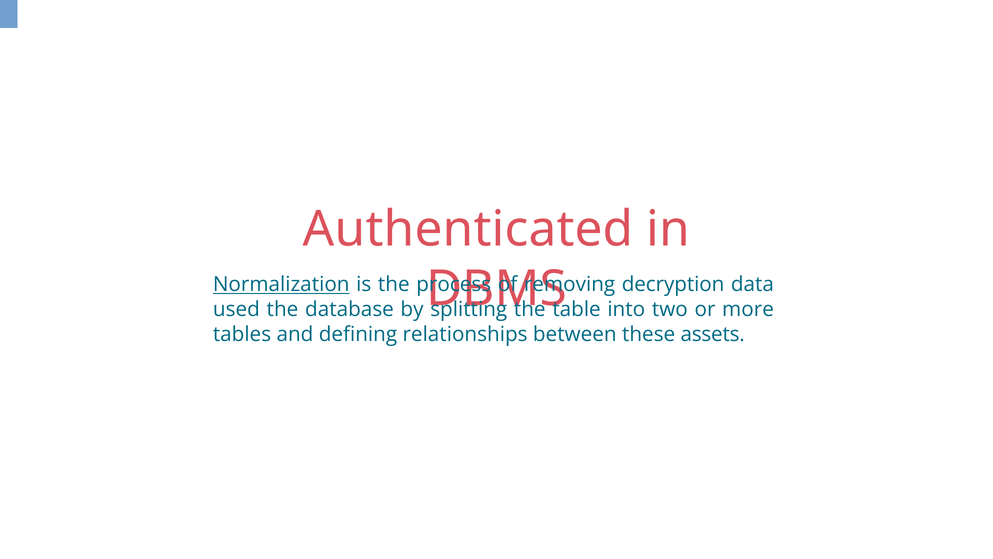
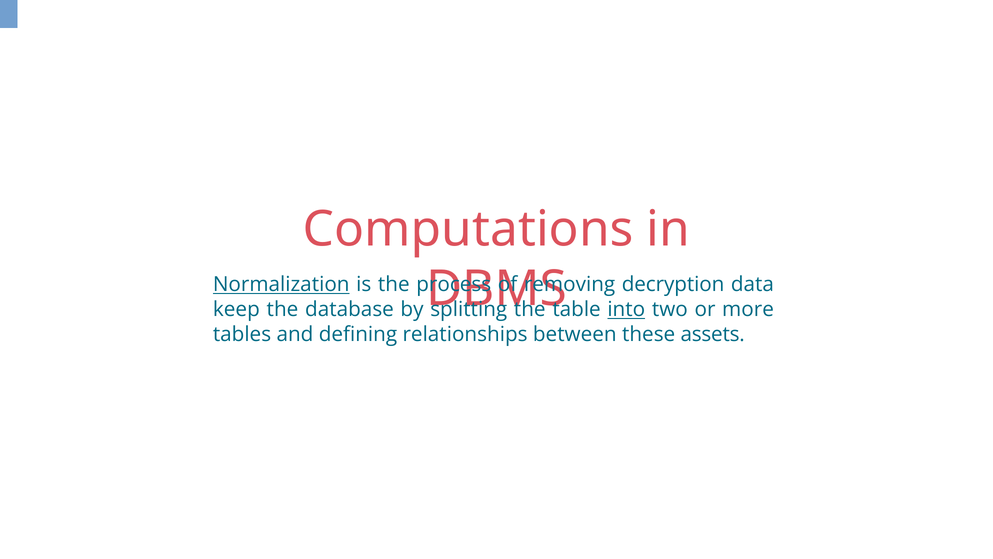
Authenticated: Authenticated -> Computations
used: used -> keep
into underline: none -> present
